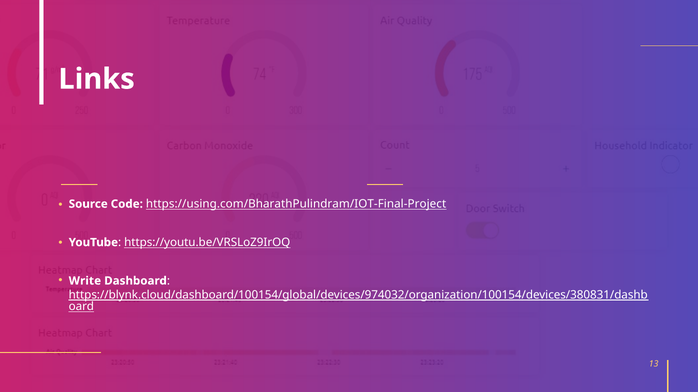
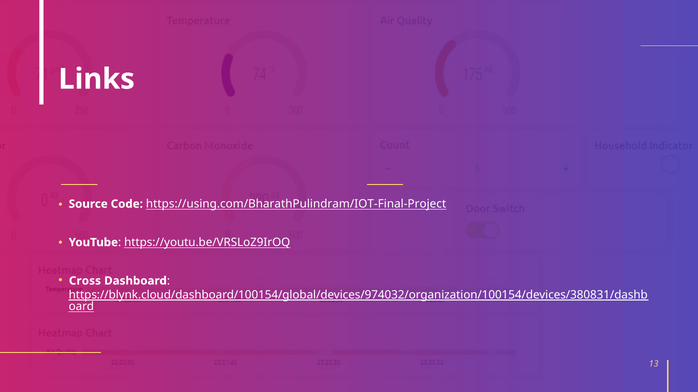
Write: Write -> Cross
